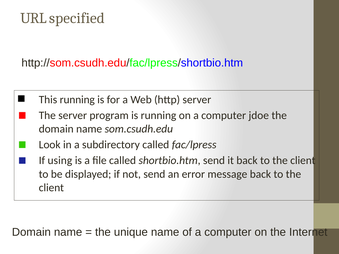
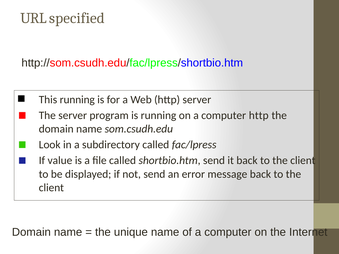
computer jdoe: jdoe -> http
using: using -> value
